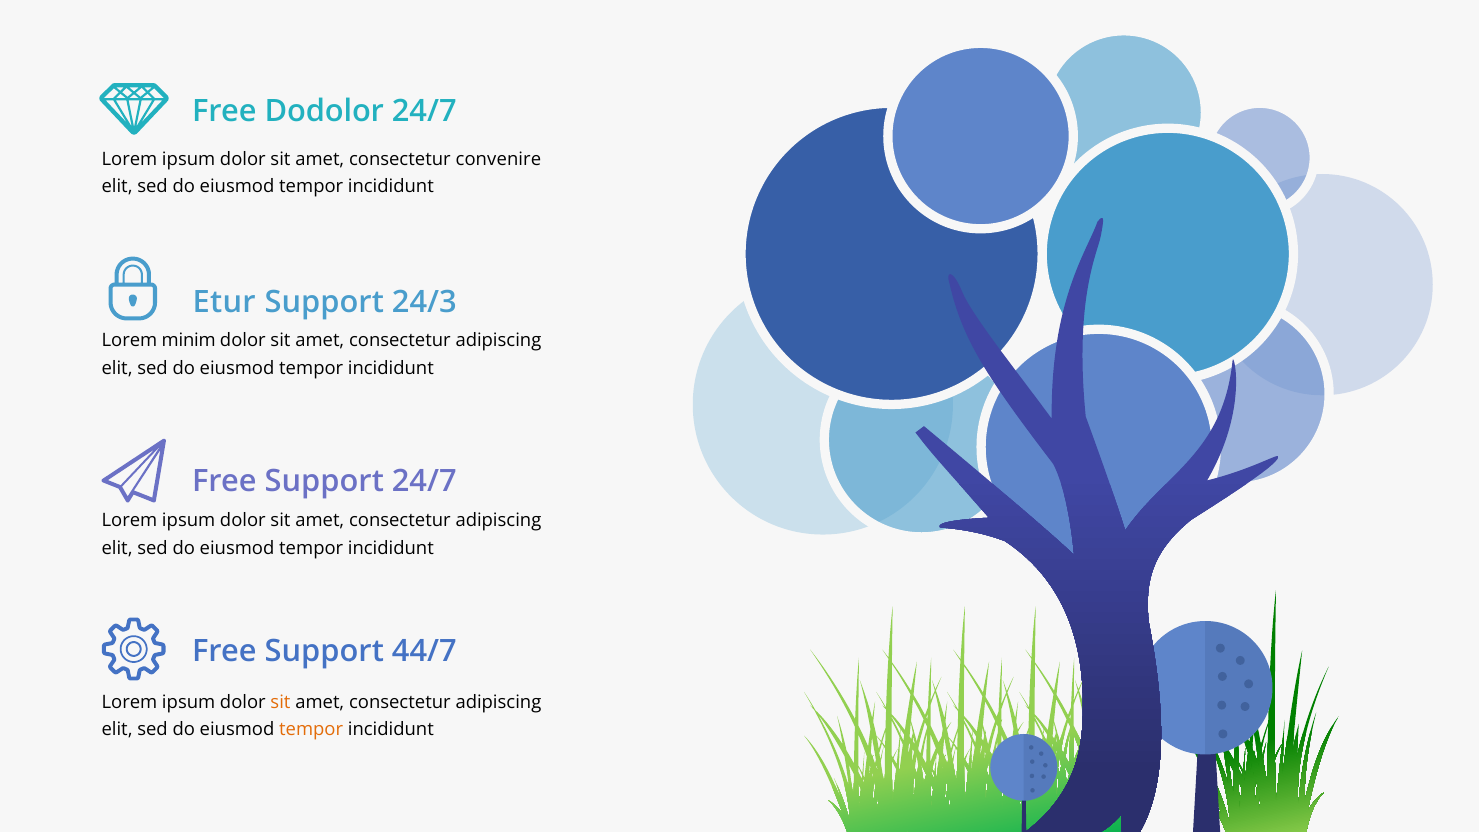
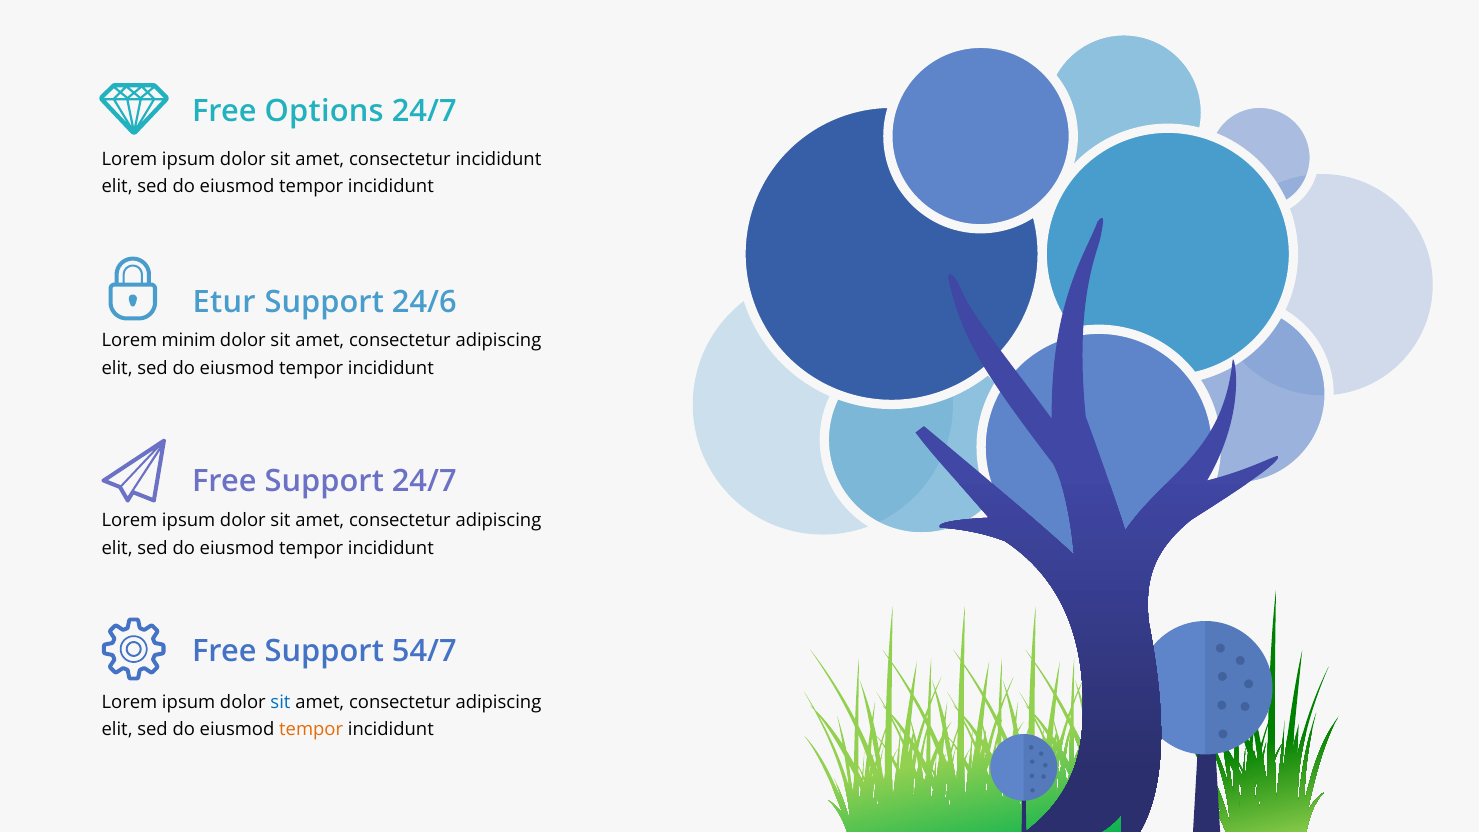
Dodolor: Dodolor -> Options
consectetur convenire: convenire -> incididunt
24/3: 24/3 -> 24/6
44/7: 44/7 -> 54/7
sit at (281, 702) colour: orange -> blue
